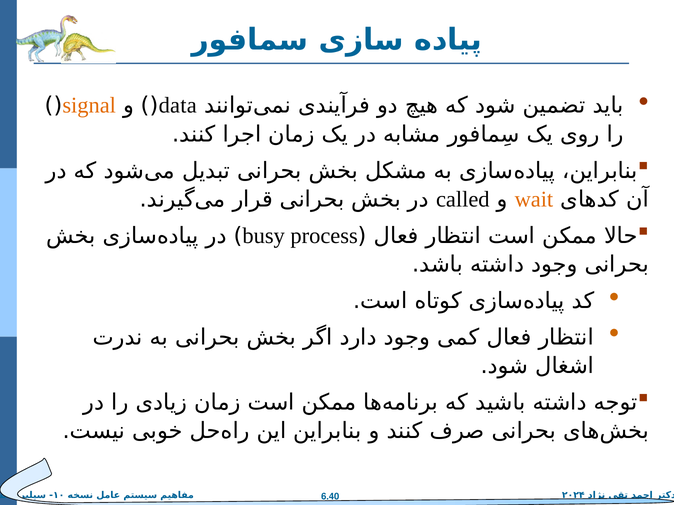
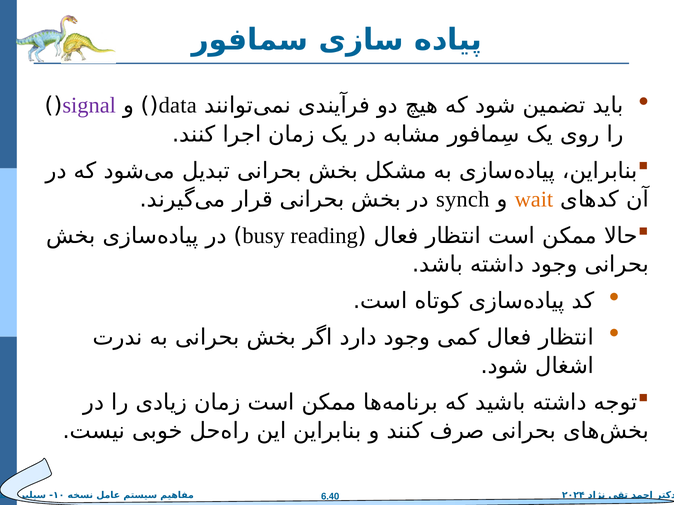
signal colour: orange -> purple
called: called -> synch
process: process -> reading
